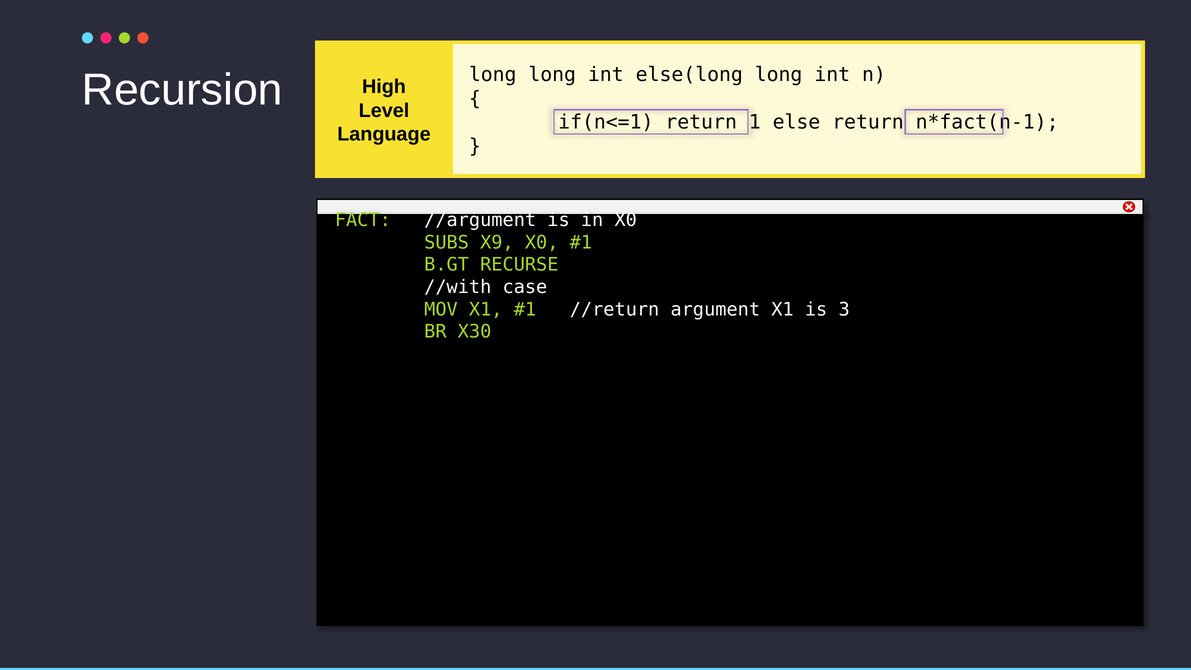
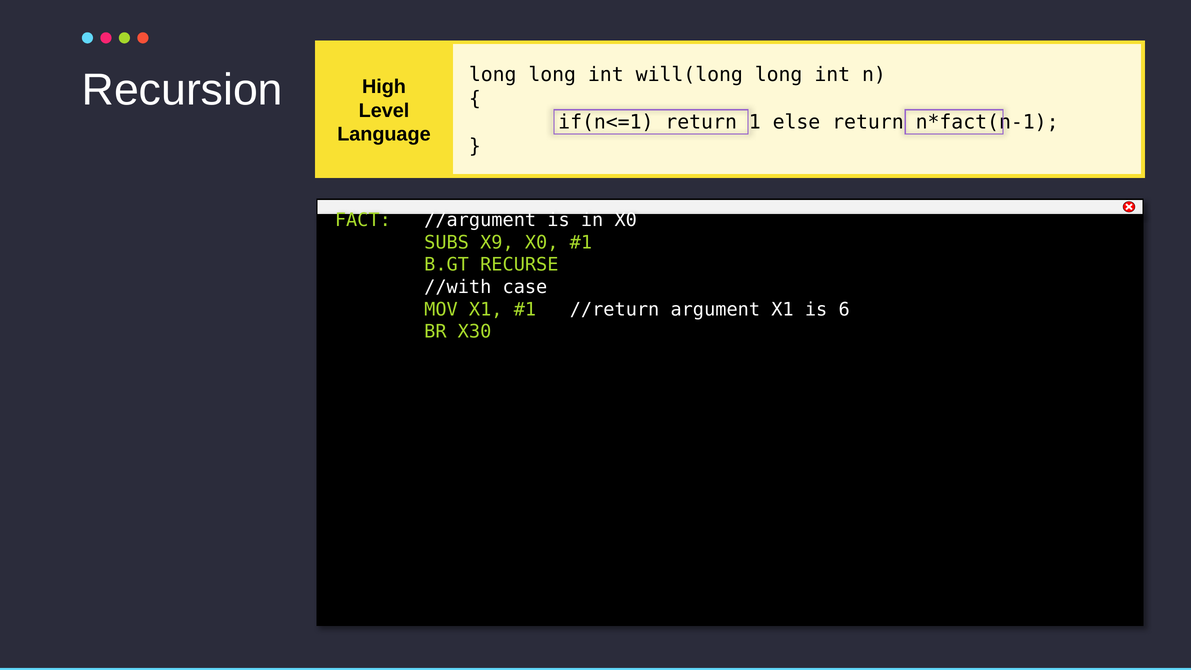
else(long: else(long -> will(long
3: 3 -> 6
